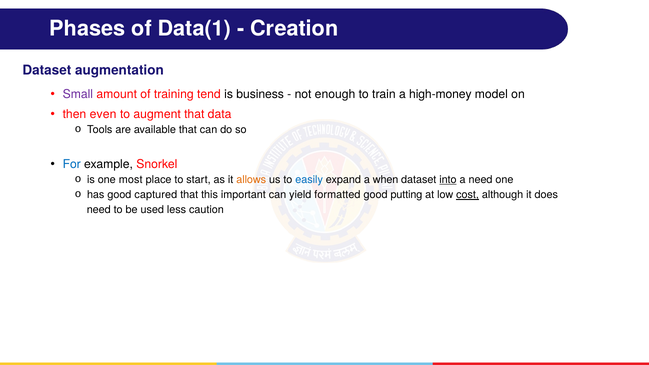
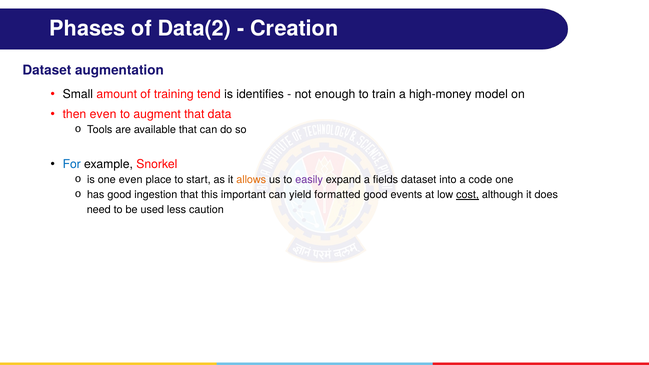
Data(1: Data(1 -> Data(2
Small colour: purple -> black
business: business -> identifies
one most: most -> even
easily colour: blue -> purple
when: when -> fields
into underline: present -> none
a need: need -> code
captured: captured -> ingestion
putting: putting -> events
